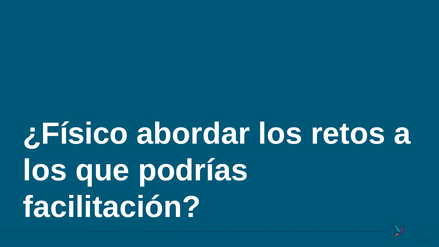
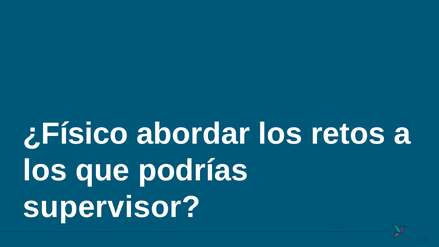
facilitación: facilitación -> supervisor
